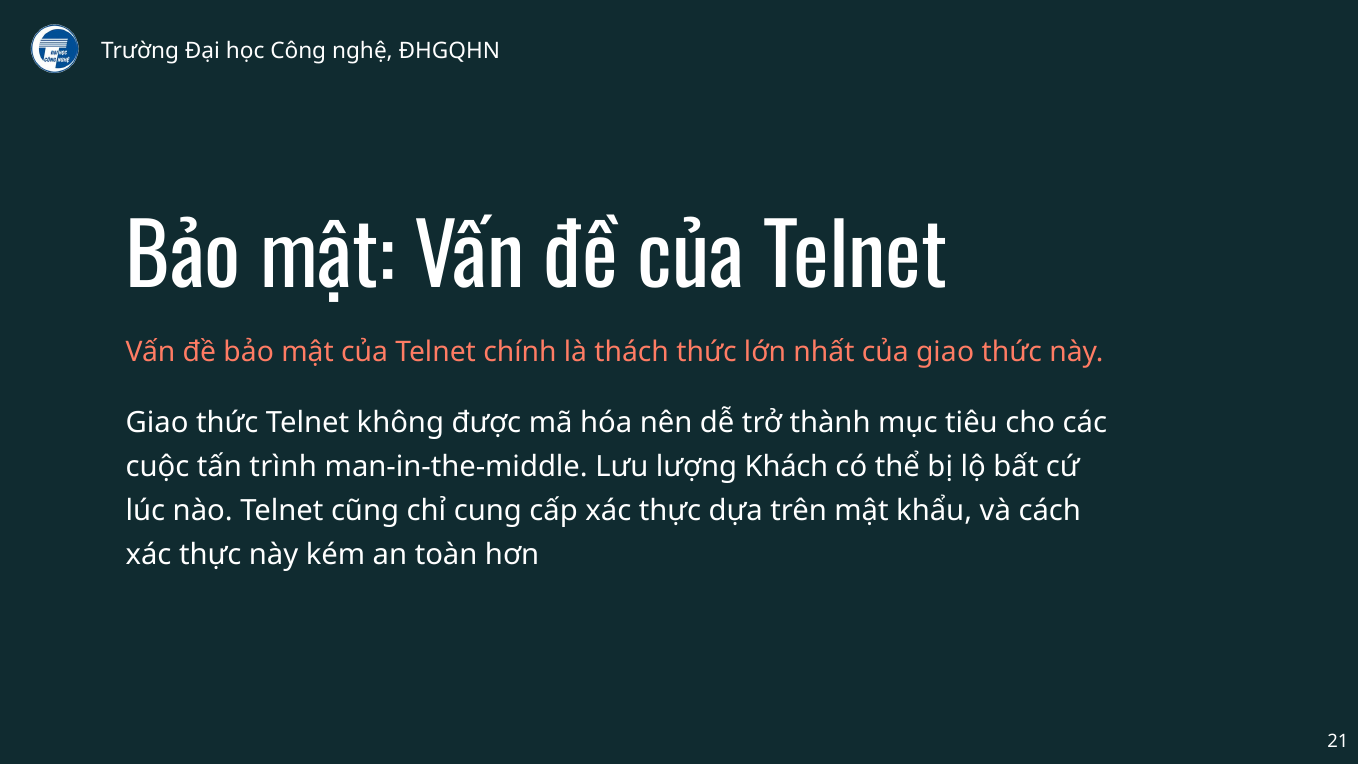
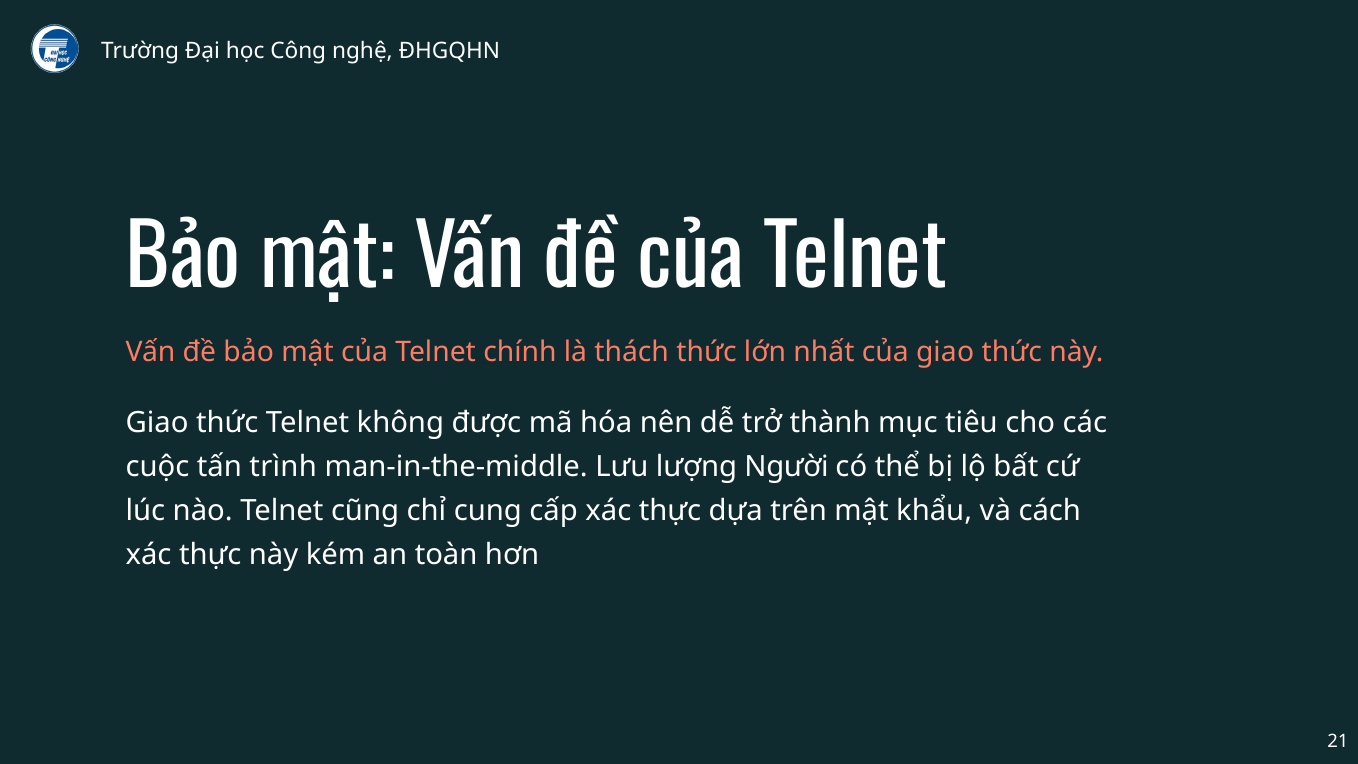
Khách: Khách -> Người
